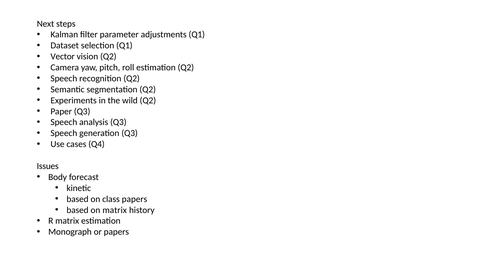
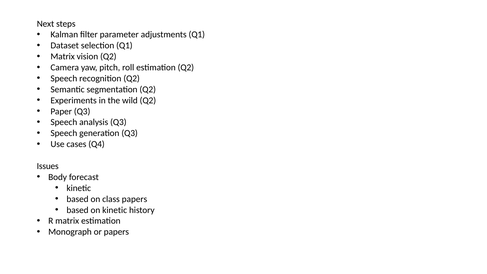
Vector at (63, 57): Vector -> Matrix
on matrix: matrix -> kinetic
